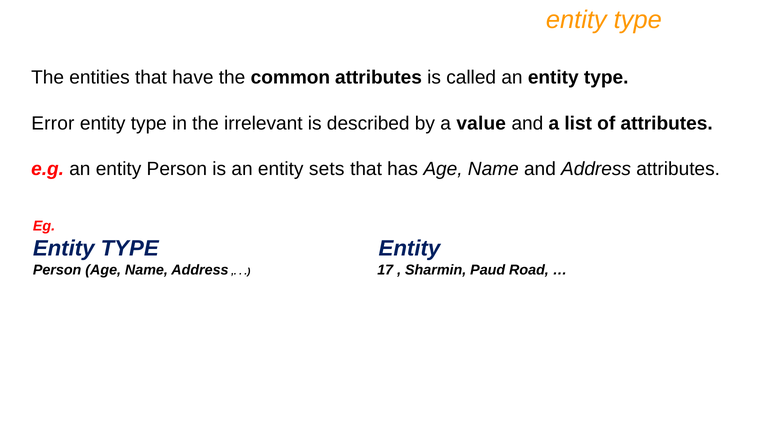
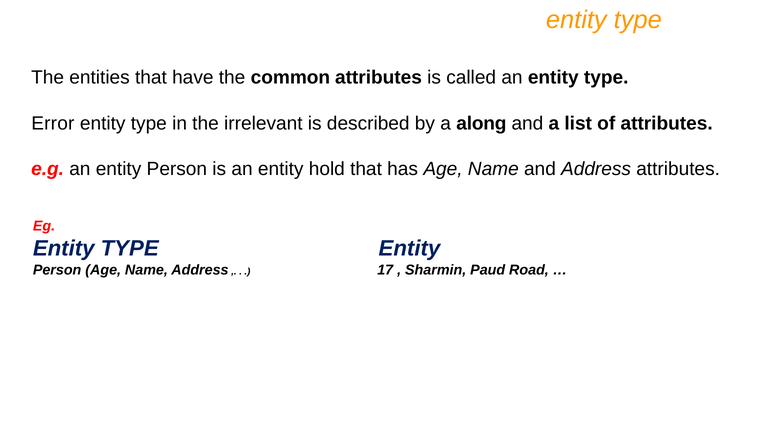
value: value -> along
sets: sets -> hold
